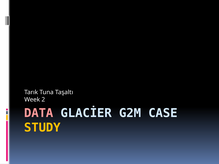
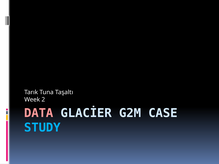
STUDY colour: yellow -> light blue
